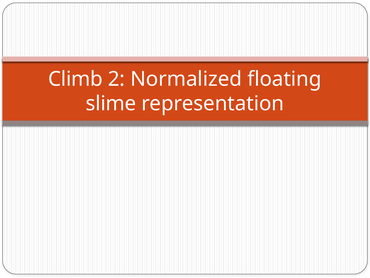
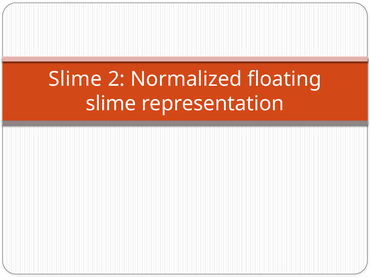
Climb at (75, 79): Climb -> Slime
